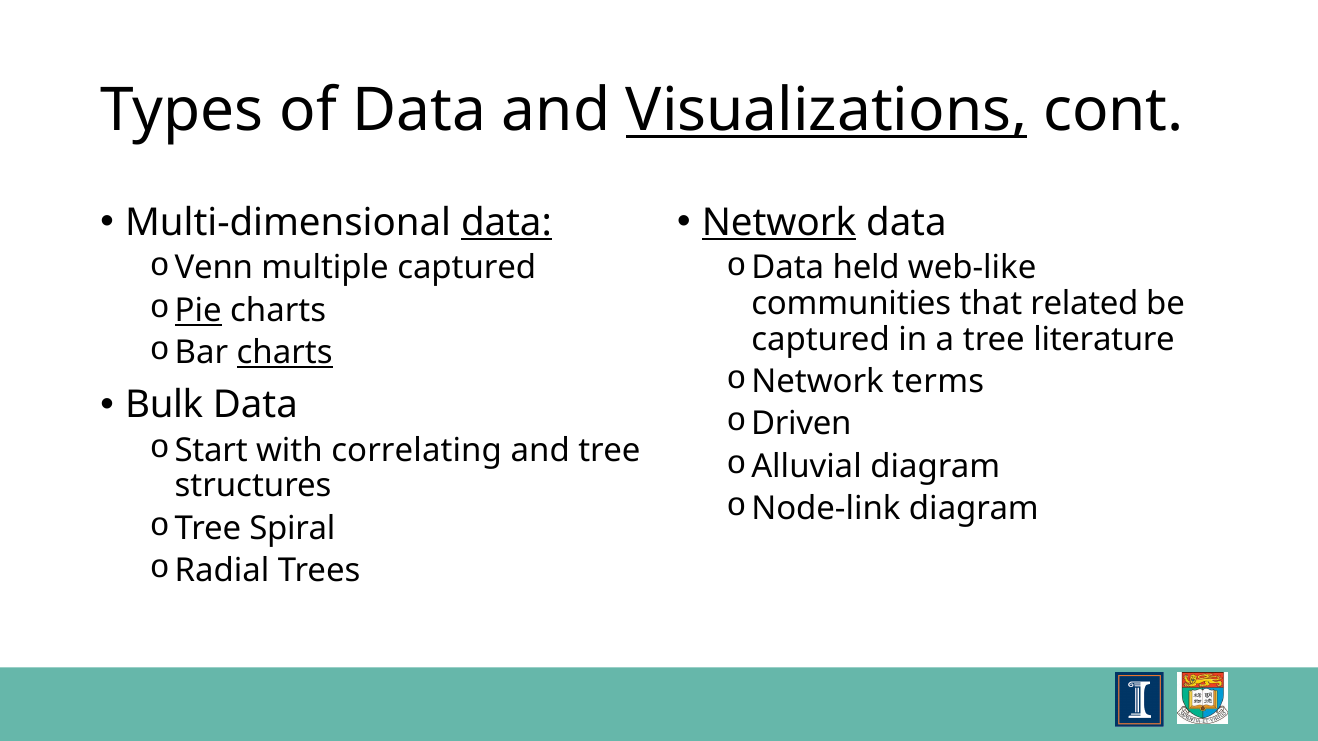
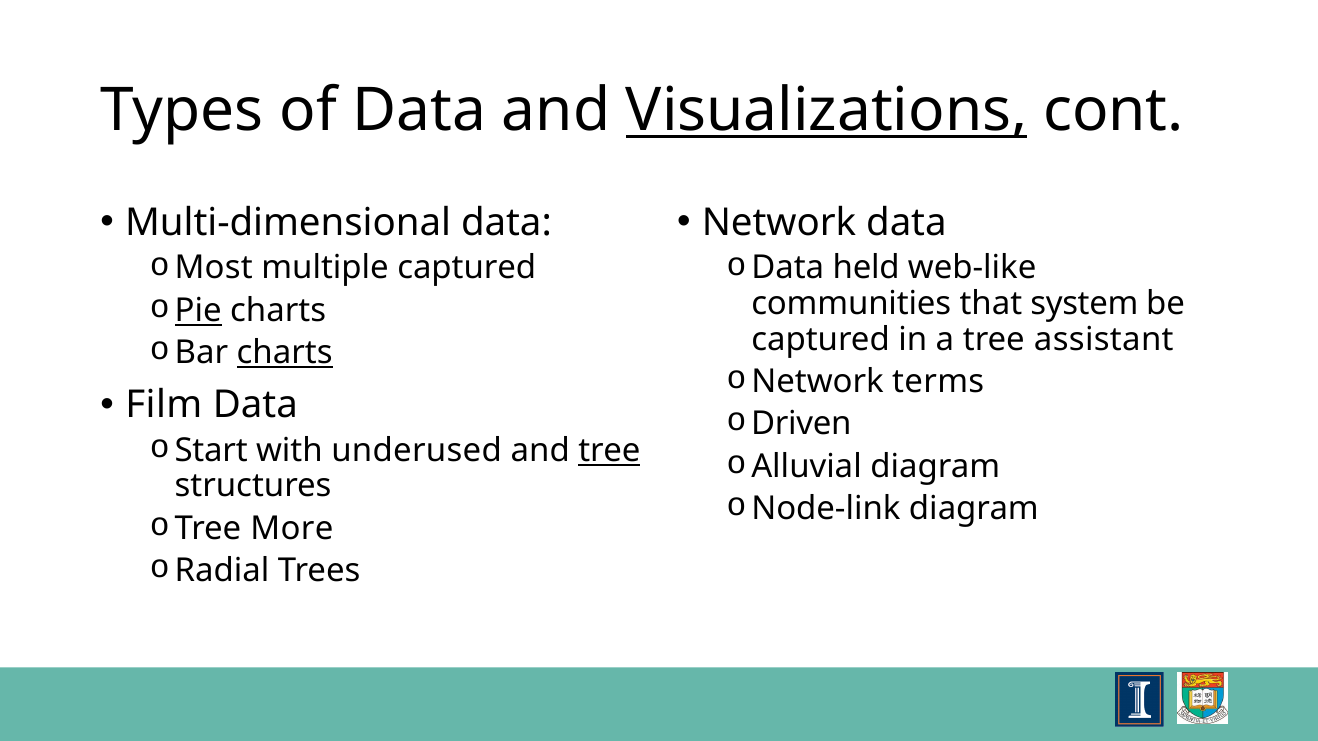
data at (506, 223) underline: present -> none
Network at (779, 223) underline: present -> none
Venn: Venn -> Most
related: related -> system
literature: literature -> assistant
Bulk: Bulk -> Film
correlating: correlating -> underused
tree at (609, 451) underline: none -> present
Spiral: Spiral -> More
